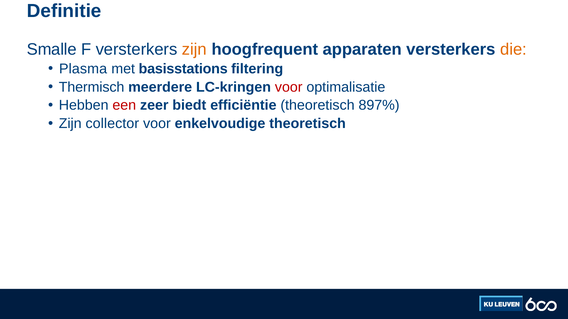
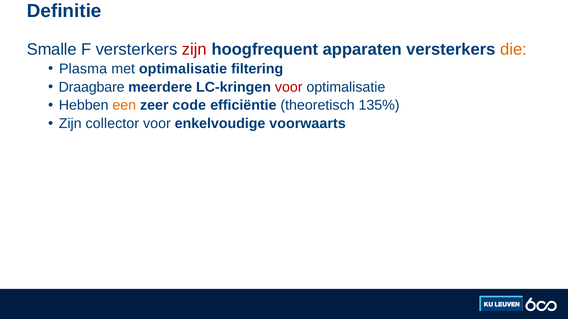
zijn at (194, 49) colour: orange -> red
met basisstations: basisstations -> optimalisatie
Thermisch: Thermisch -> Draagbare
een colour: red -> orange
biedt: biedt -> code
897%: 897% -> 135%
enkelvoudige theoretisch: theoretisch -> voorwaarts
